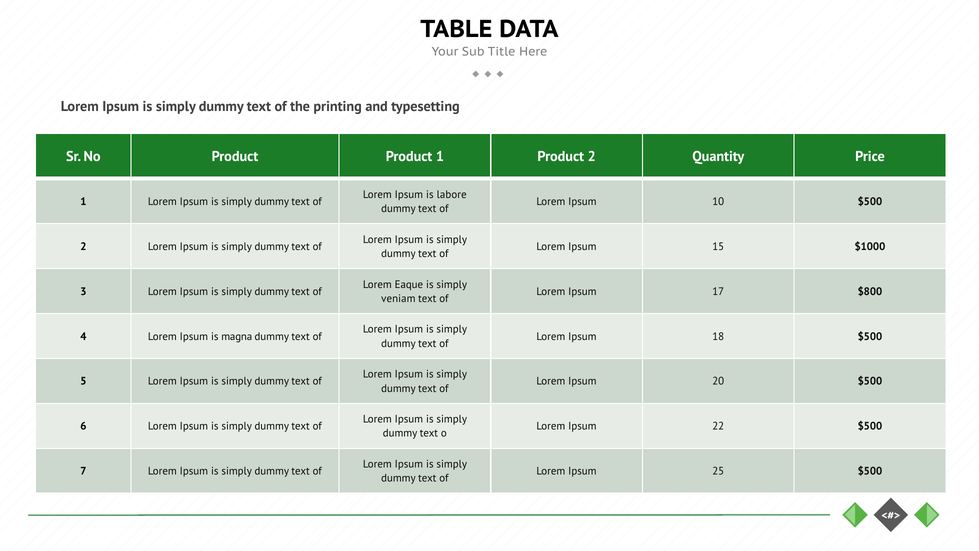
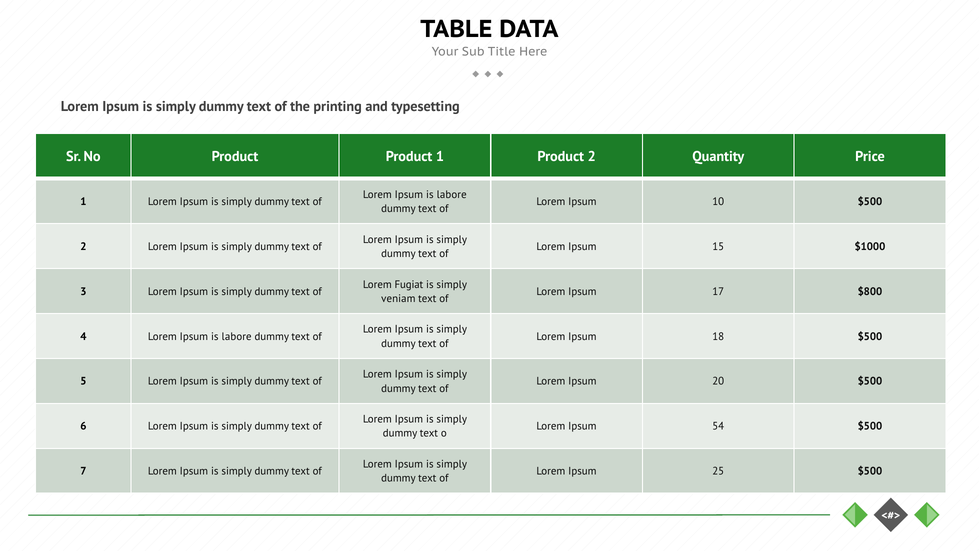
Eaque: Eaque -> Fugiat
magna at (237, 336): magna -> labore
22: 22 -> 54
